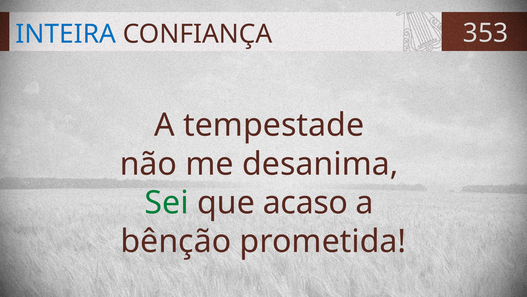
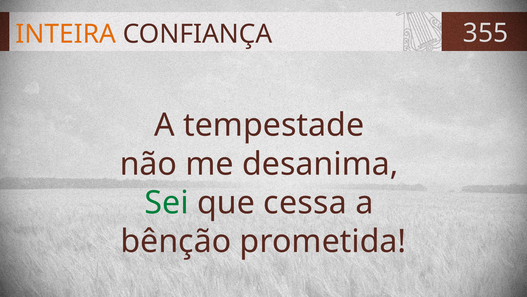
INTEIRA colour: blue -> orange
353: 353 -> 355
acaso: acaso -> cessa
